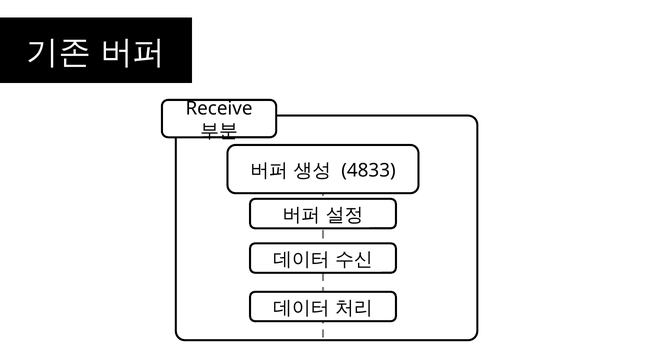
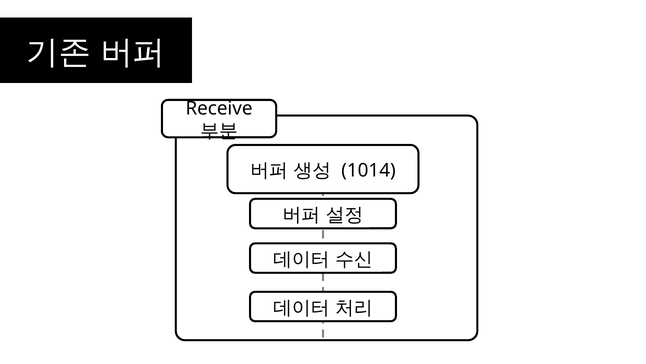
4833: 4833 -> 1014
